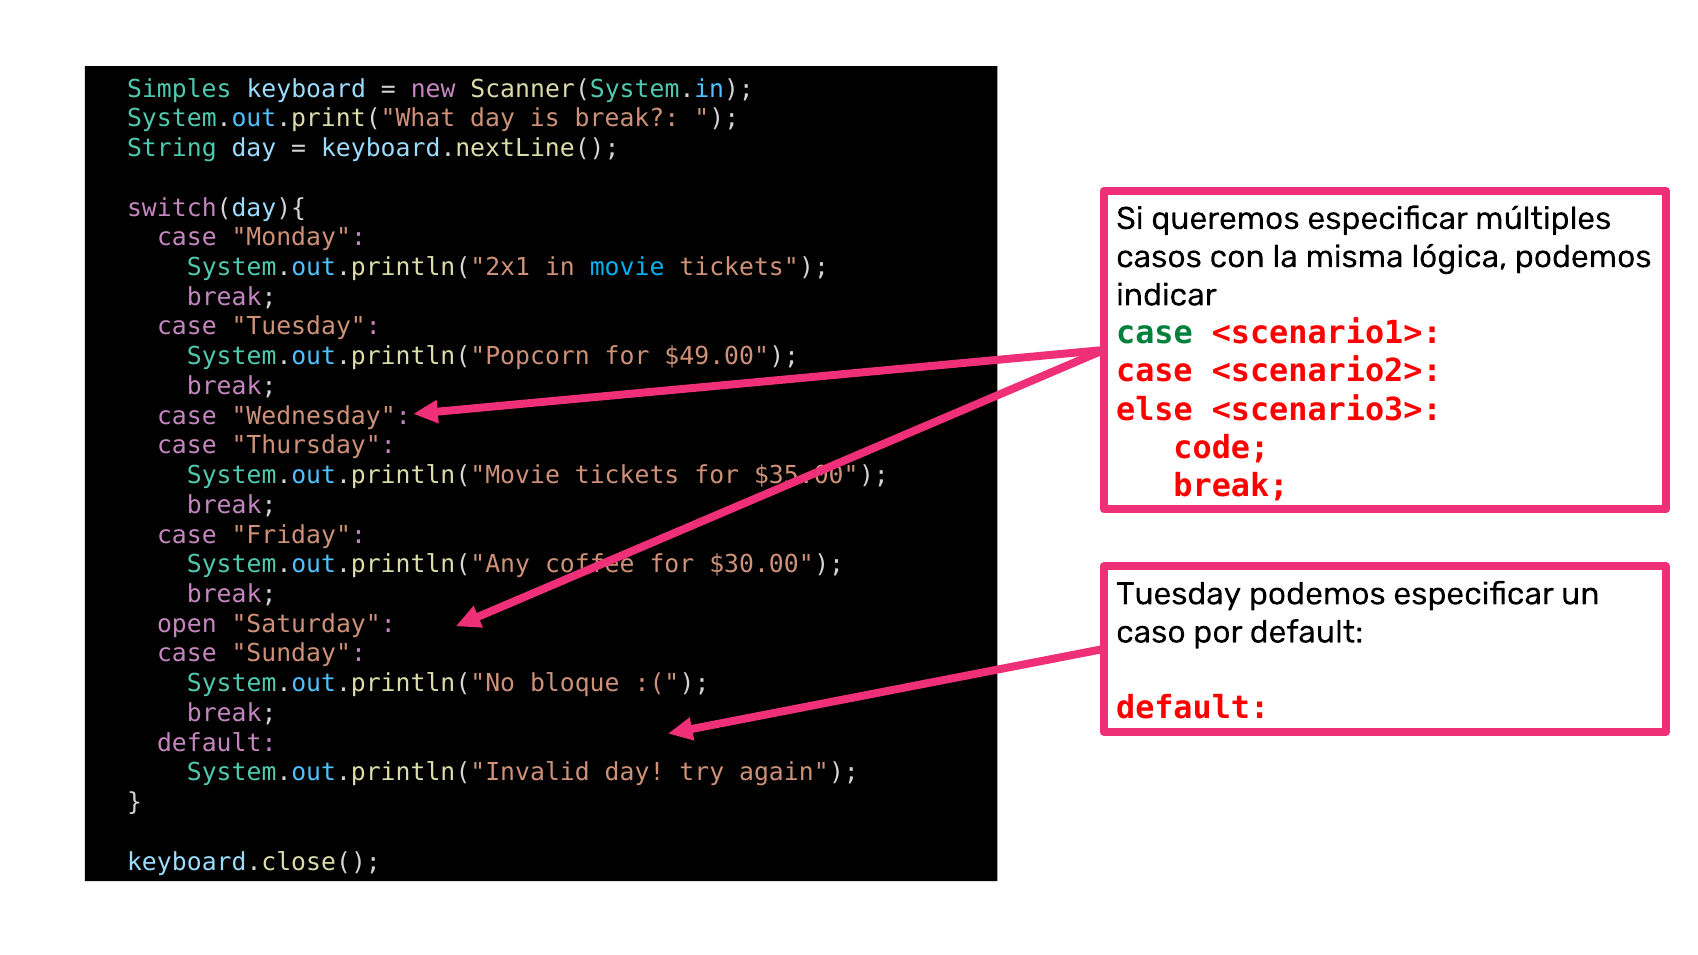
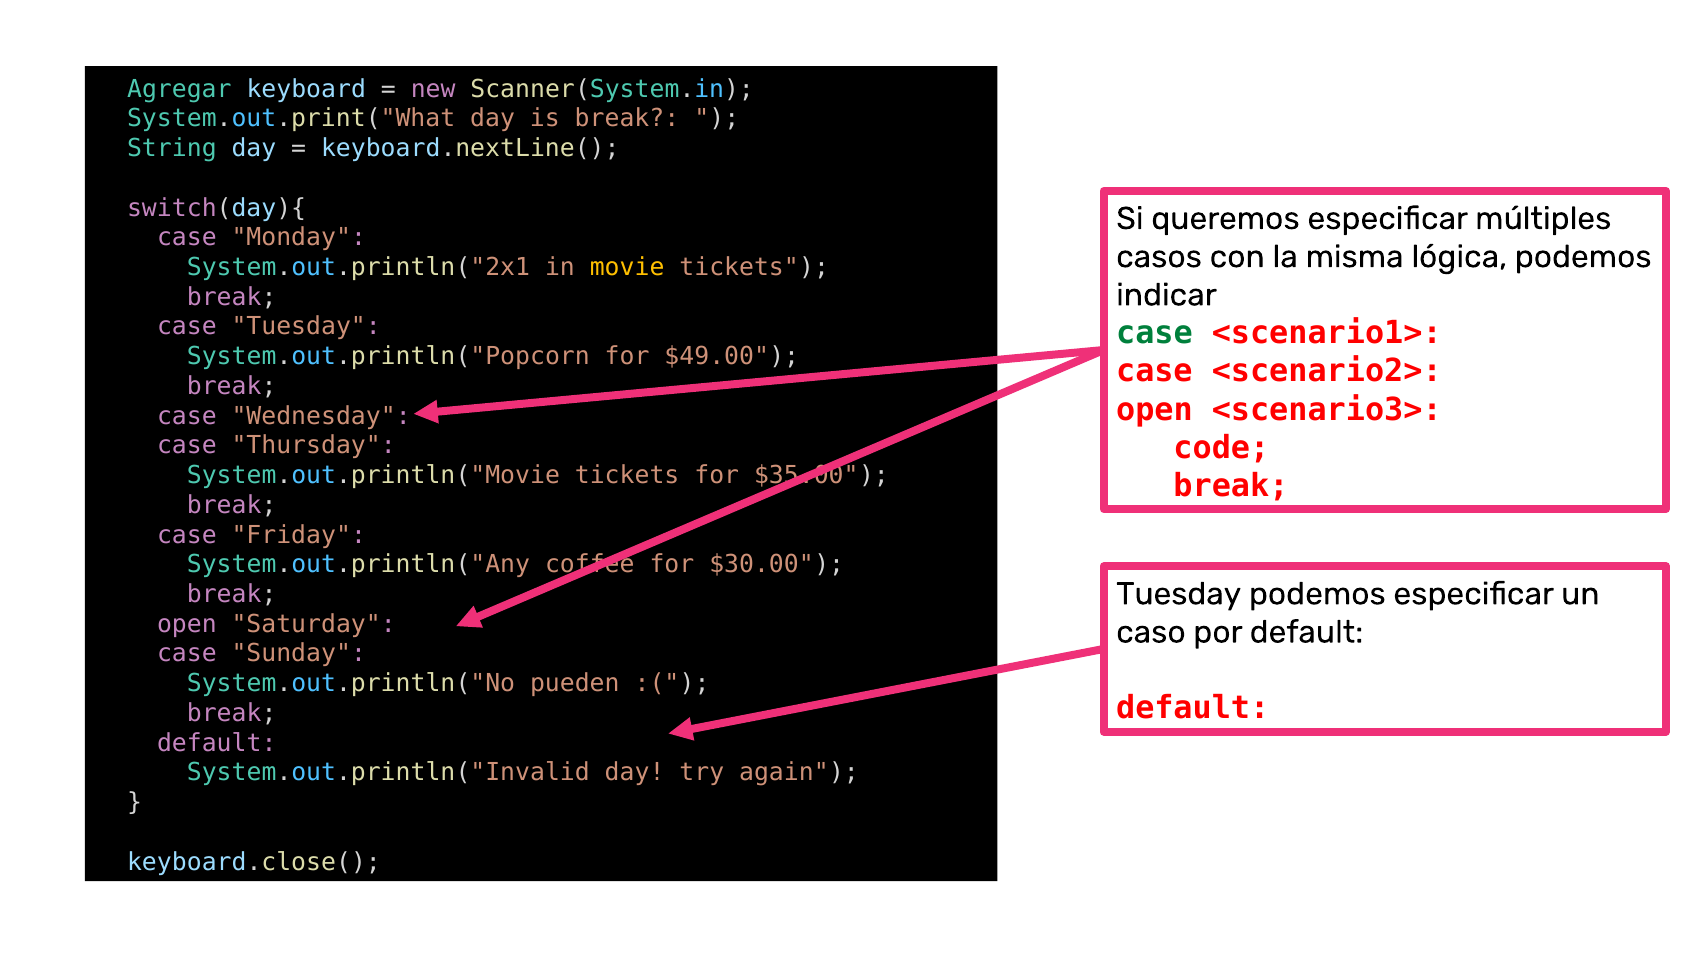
Simples: Simples -> Agregar
movie colour: light blue -> yellow
else at (1154, 410): else -> open
bloque: bloque -> pueden
